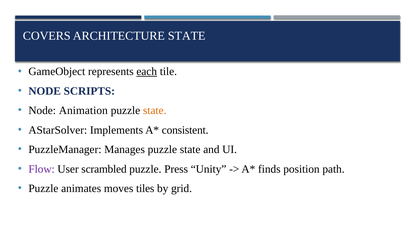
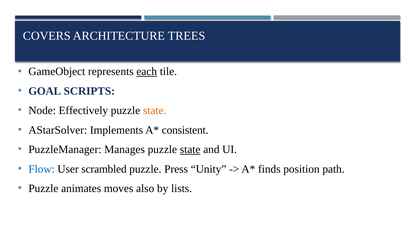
ARCHITECTURE STATE: STATE -> TREES
NODE at (45, 91): NODE -> GOAL
Animation: Animation -> Effectively
state at (190, 150) underline: none -> present
Flow colour: purple -> blue
tiles: tiles -> also
grid: grid -> lists
